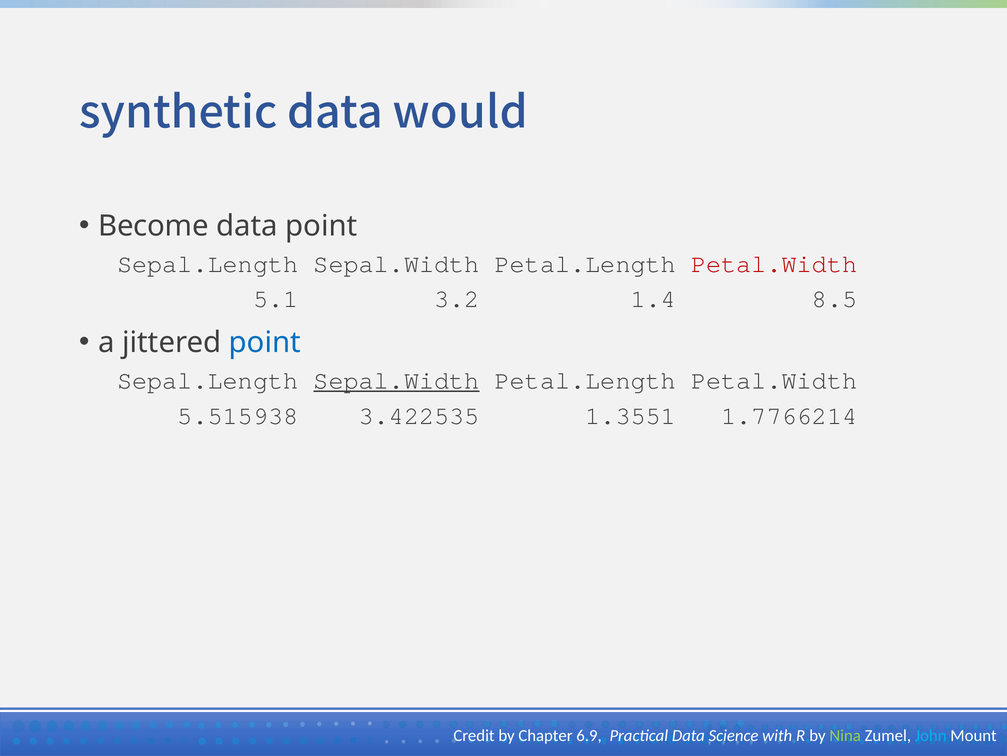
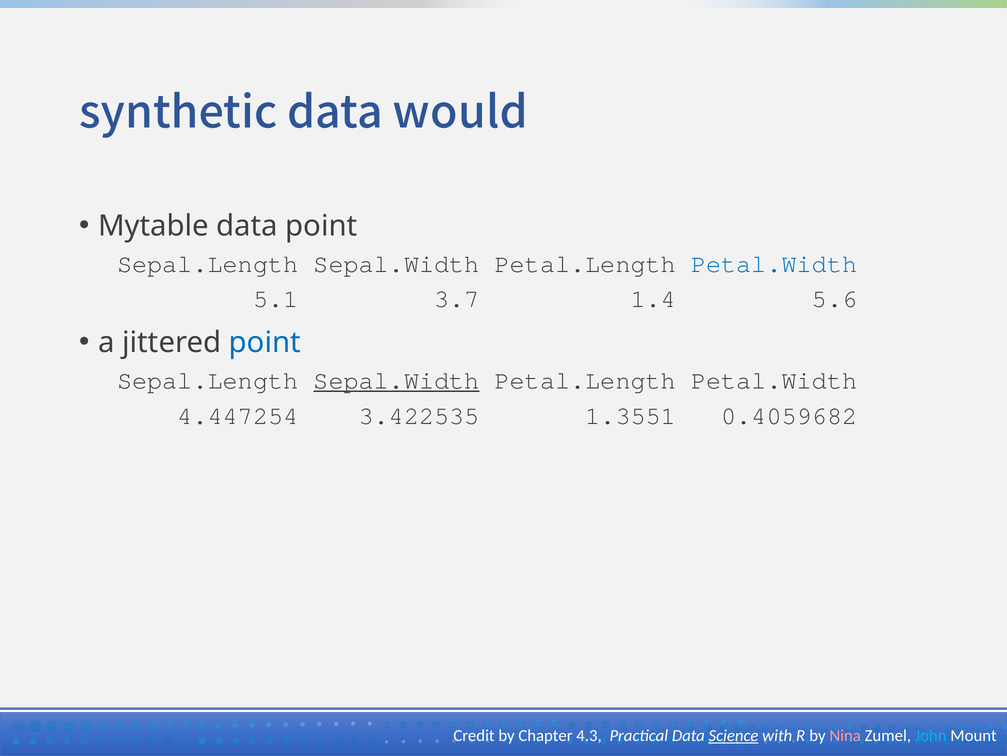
Become: Become -> Mytable
Petal.Width at (774, 263) colour: red -> blue
3.2: 3.2 -> 3.7
8.5: 8.5 -> 5.6
5.515938: 5.515938 -> 4.447254
1.7766214: 1.7766214 -> 0.4059682
6.9: 6.9 -> 4.3
Science underline: none -> present
Nina colour: light green -> pink
